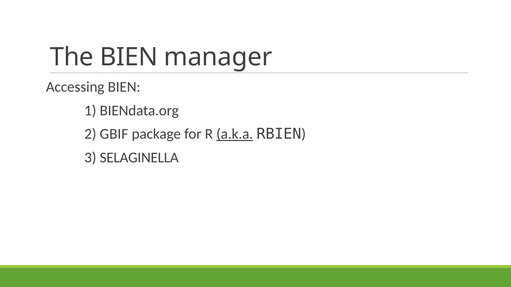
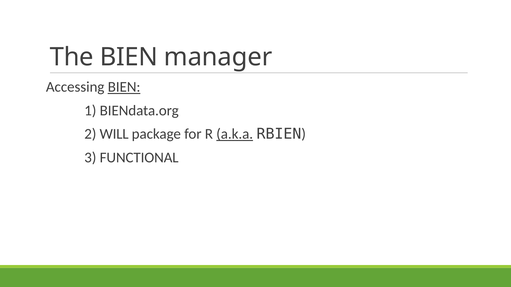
BIEN at (124, 87) underline: none -> present
GBIF: GBIF -> WILL
SELAGINELLA: SELAGINELLA -> FUNCTIONAL
